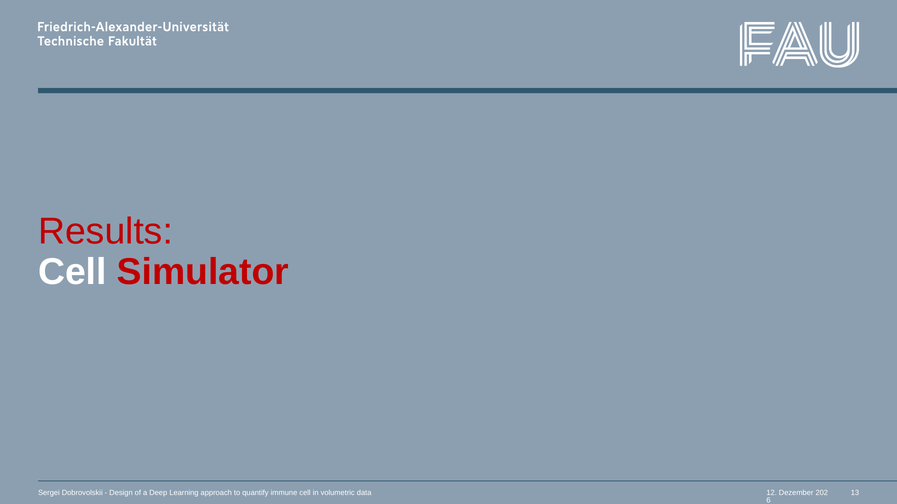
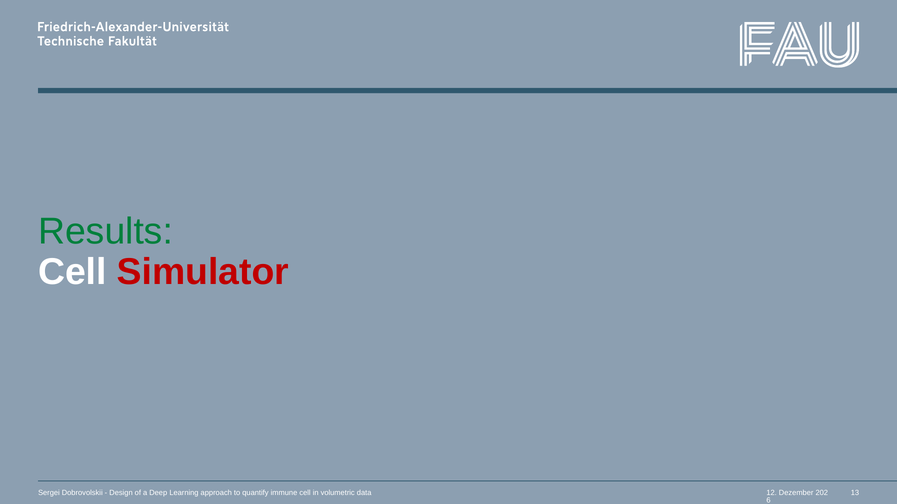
Results colour: red -> green
